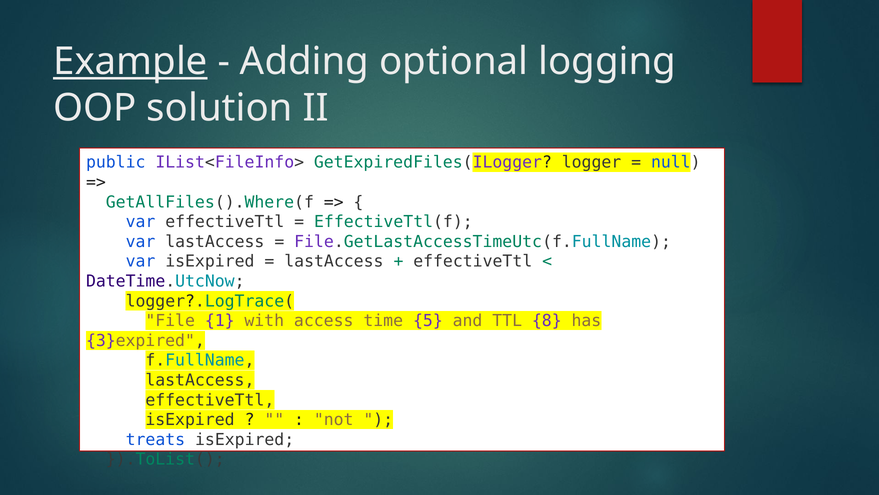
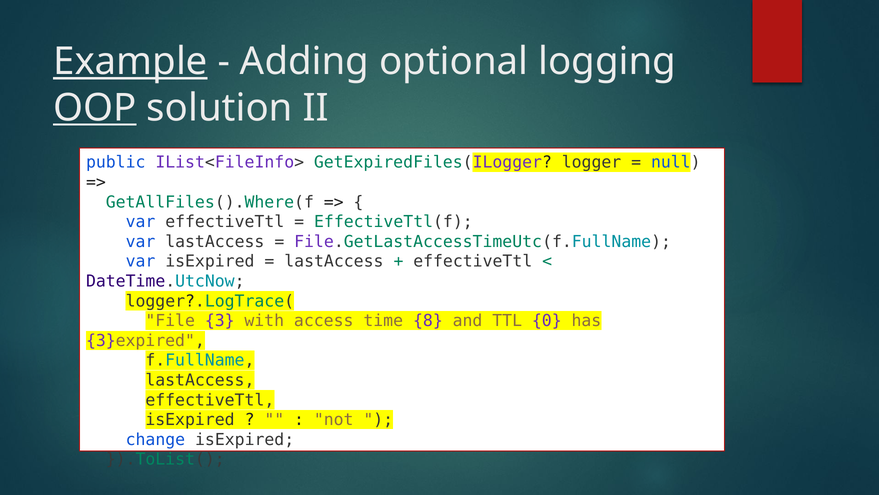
OOP underline: none -> present
1: 1 -> 3
5: 5 -> 8
8: 8 -> 0
treats: treats -> change
